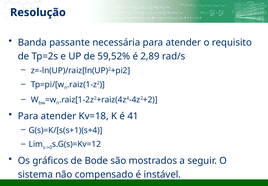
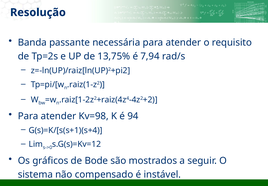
59,52%: 59,52% -> 13,75%
2,89: 2,89 -> 7,94
Kv=18: Kv=18 -> Kv=98
41: 41 -> 94
